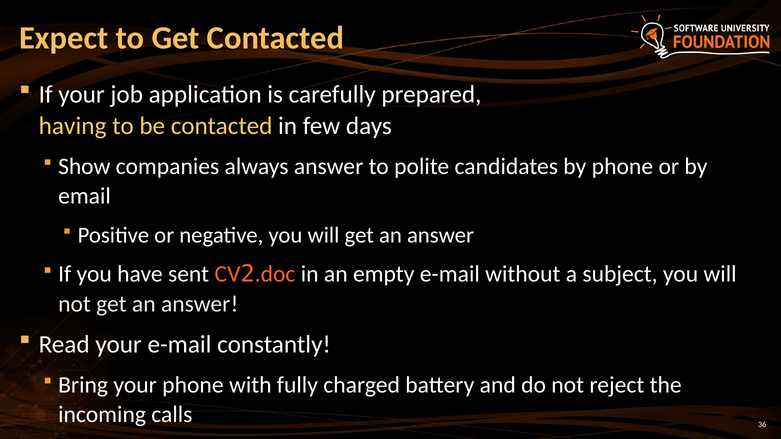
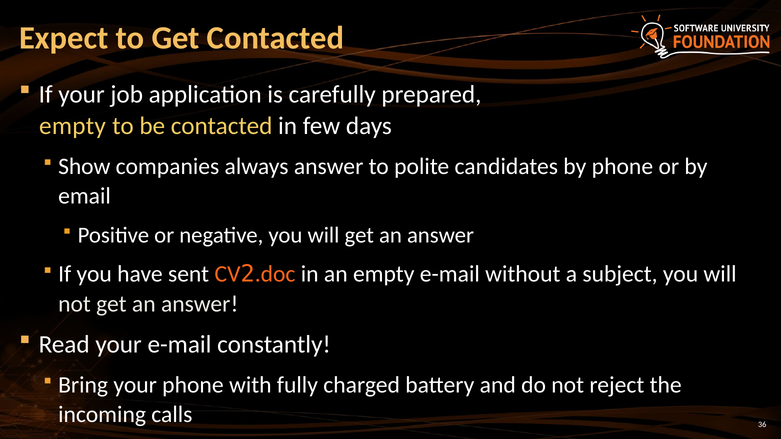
having at (73, 126): having -> empty
